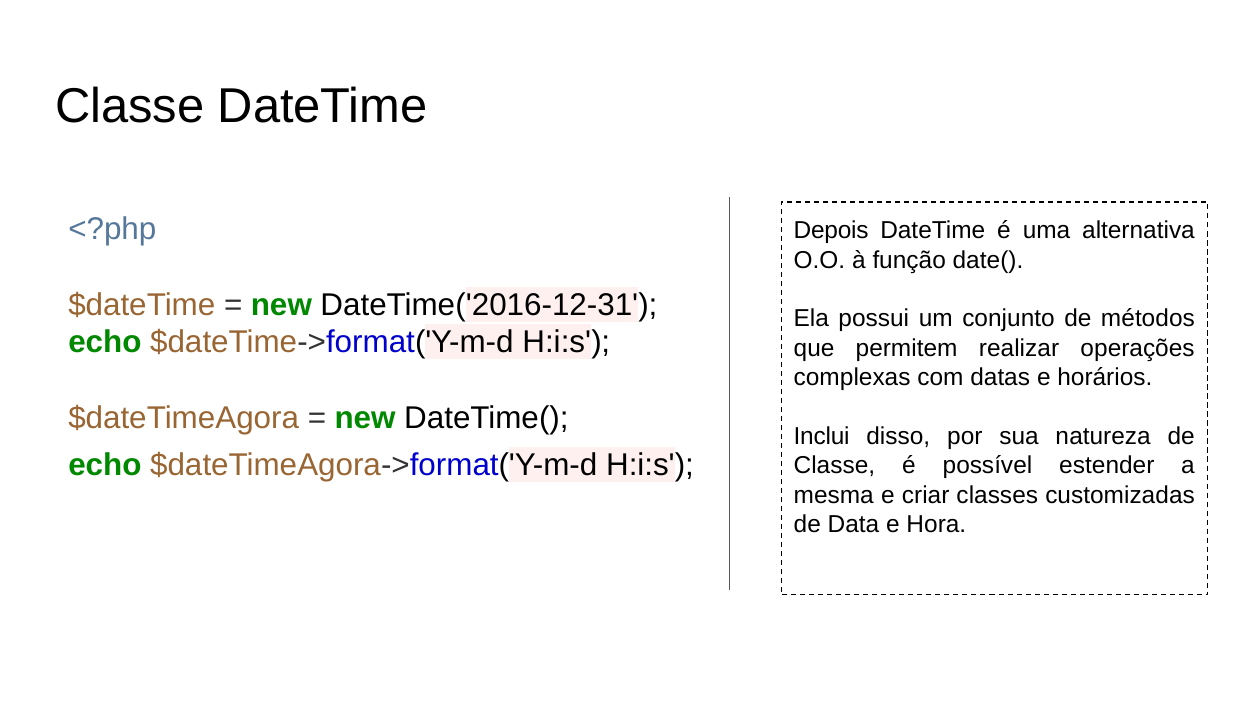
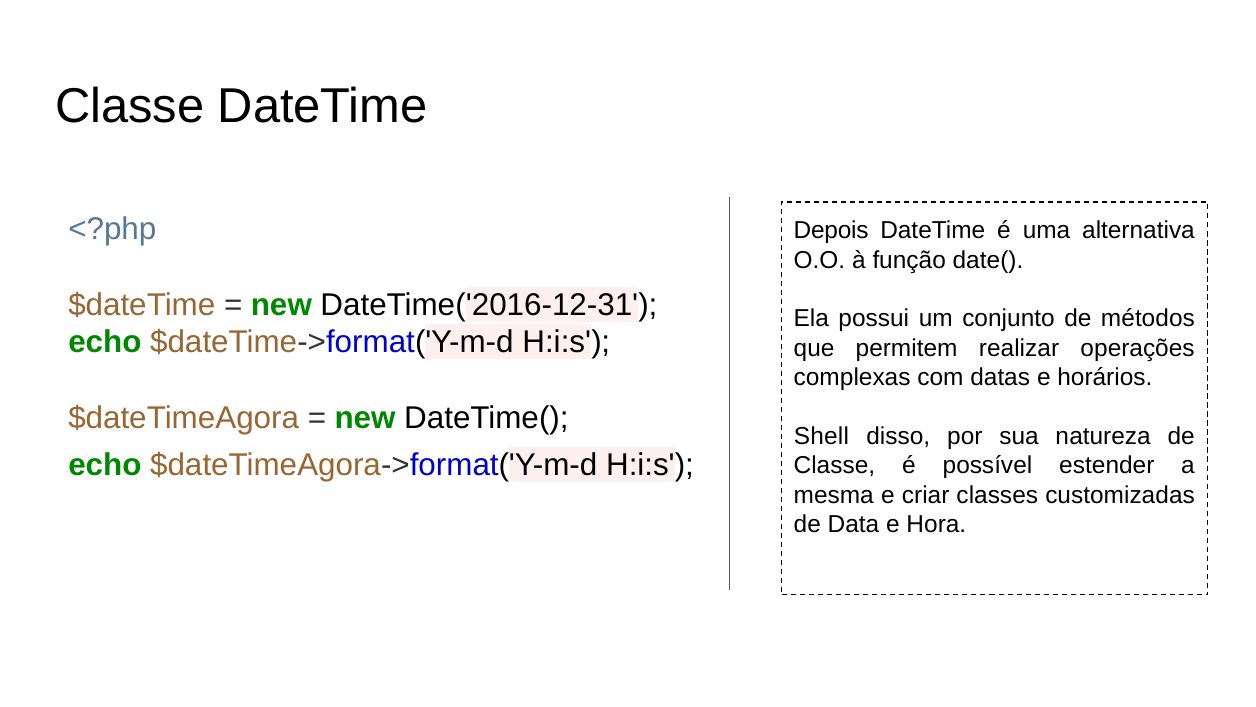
Inclui: Inclui -> Shell
